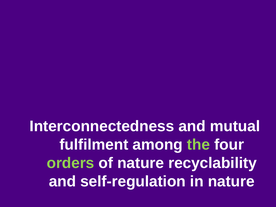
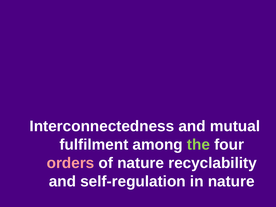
orders colour: light green -> pink
